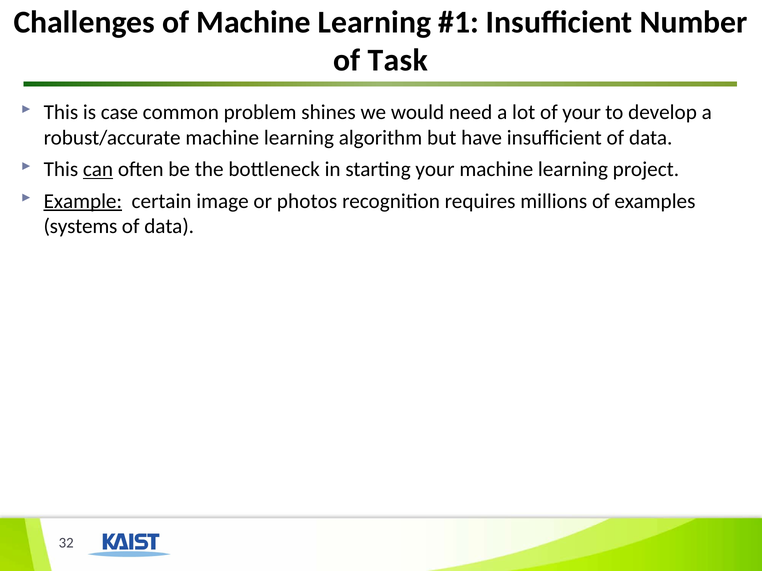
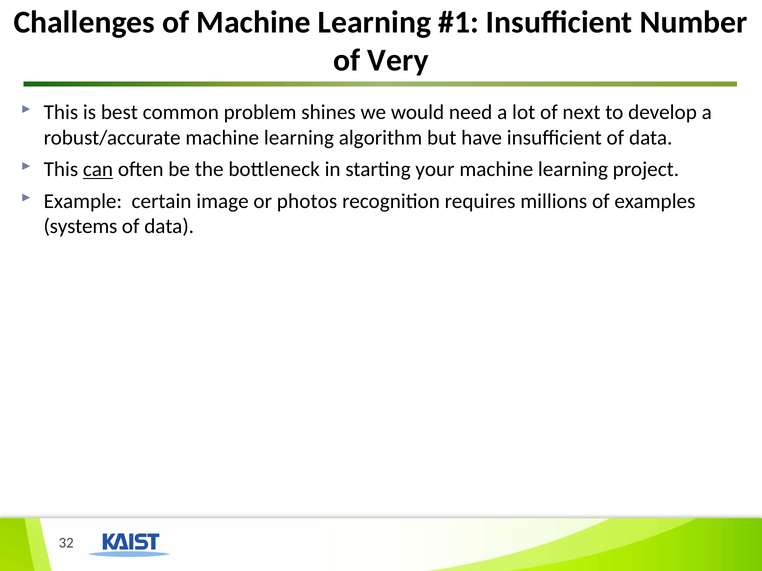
Task: Task -> Very
case: case -> best
of your: your -> next
Example underline: present -> none
